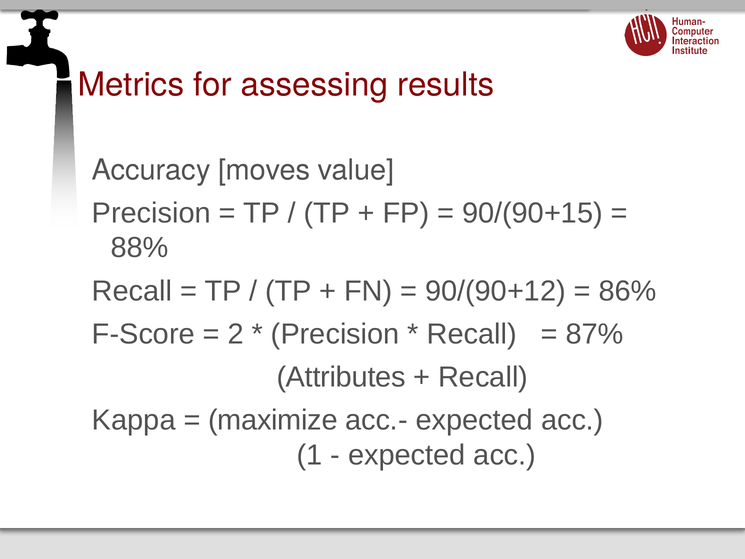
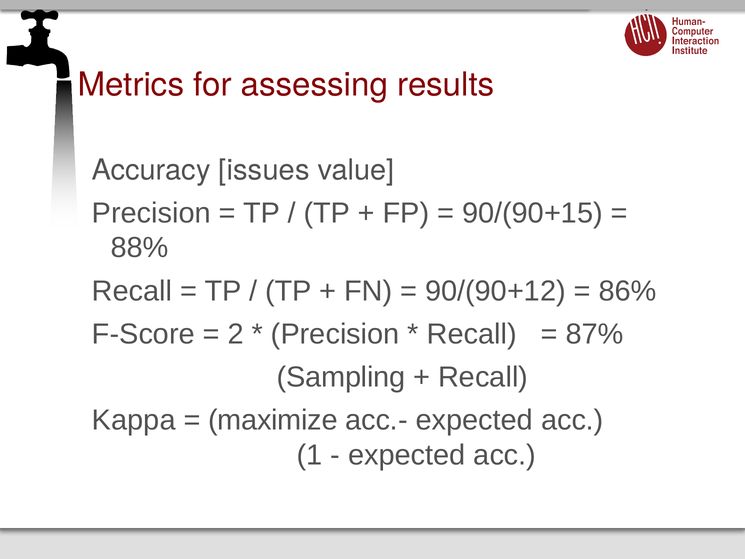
moves: moves -> issues
Attributes: Attributes -> Sampling
